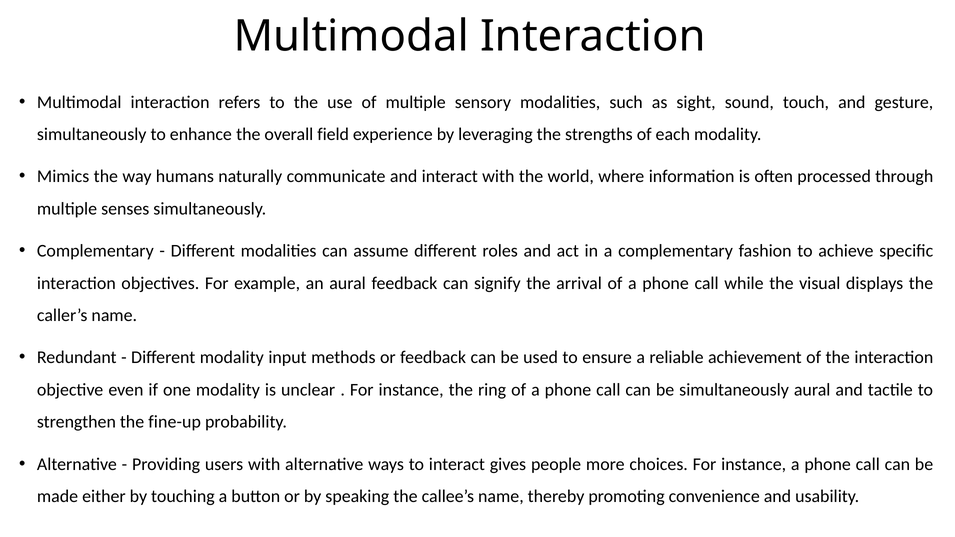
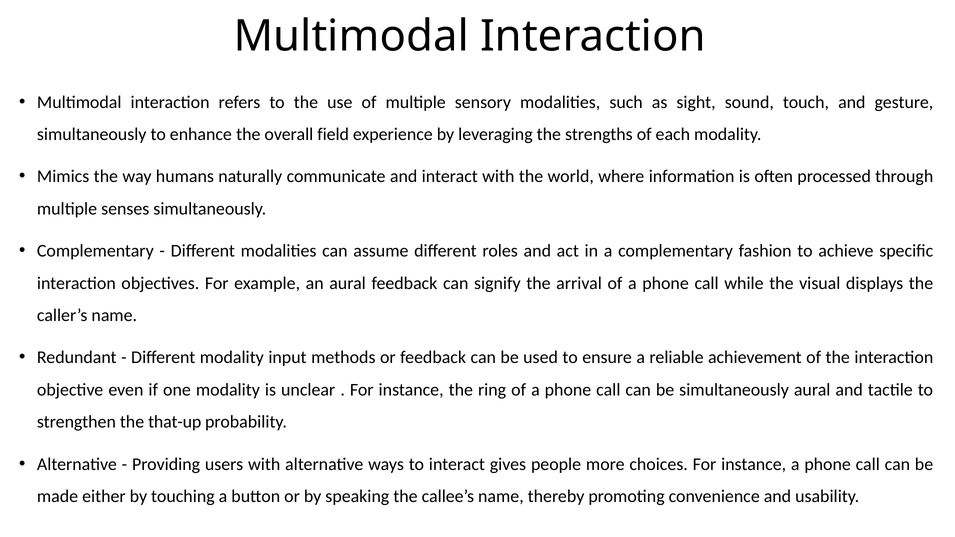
fine-up: fine-up -> that-up
